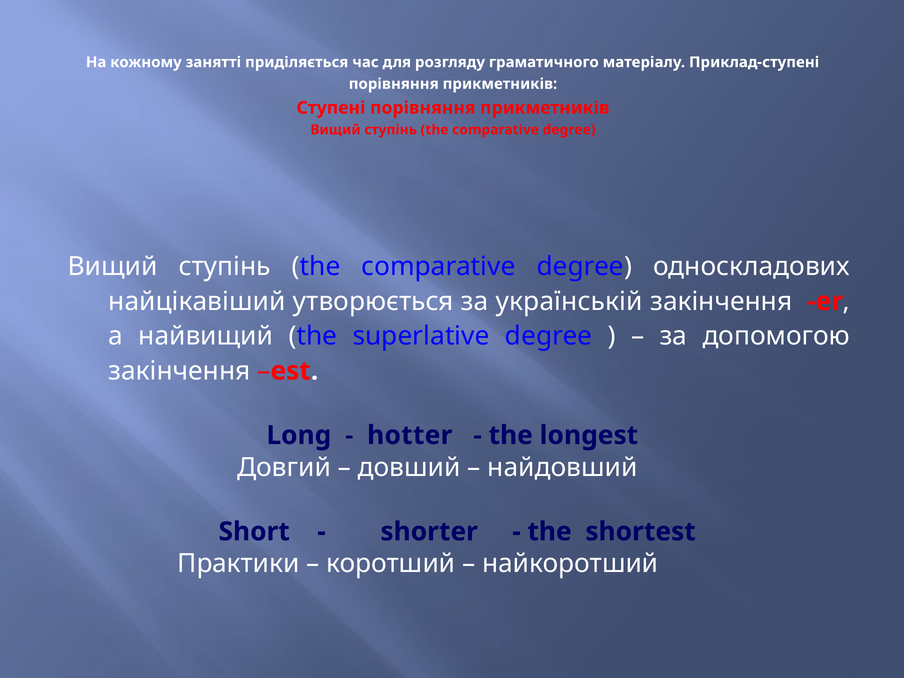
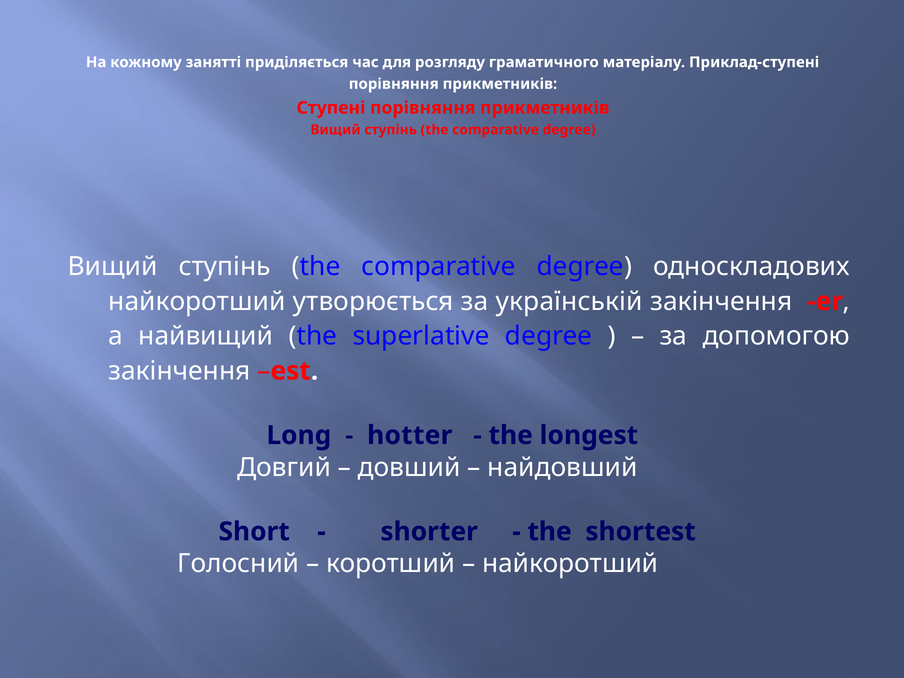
найцікавіший at (197, 301): найцікавіший -> найкоротший
Практики: Практики -> Голосний
